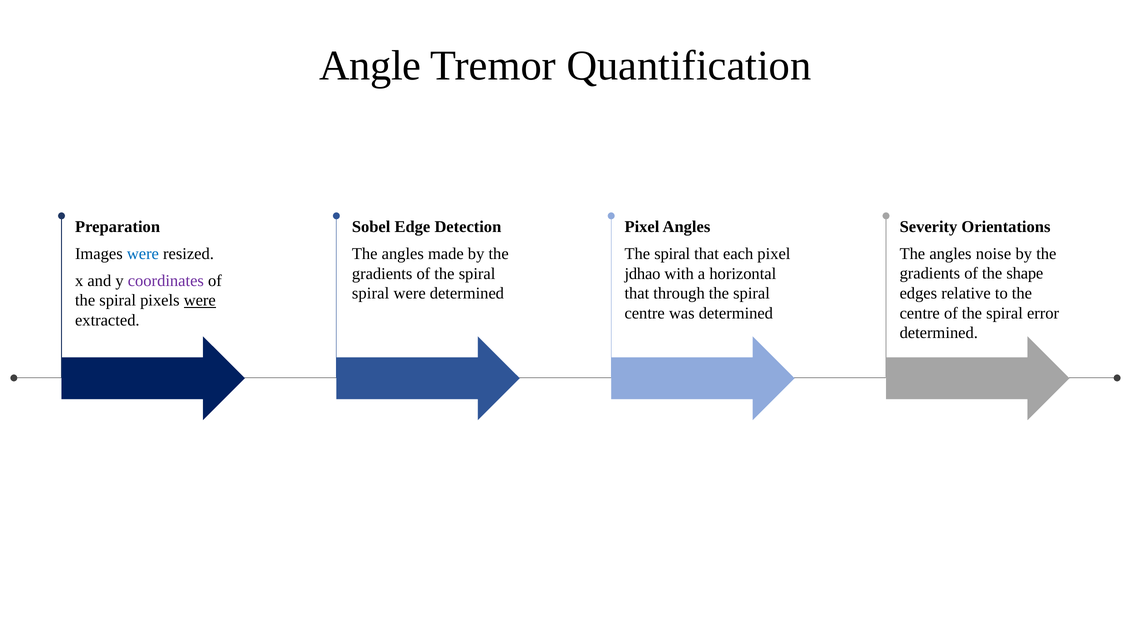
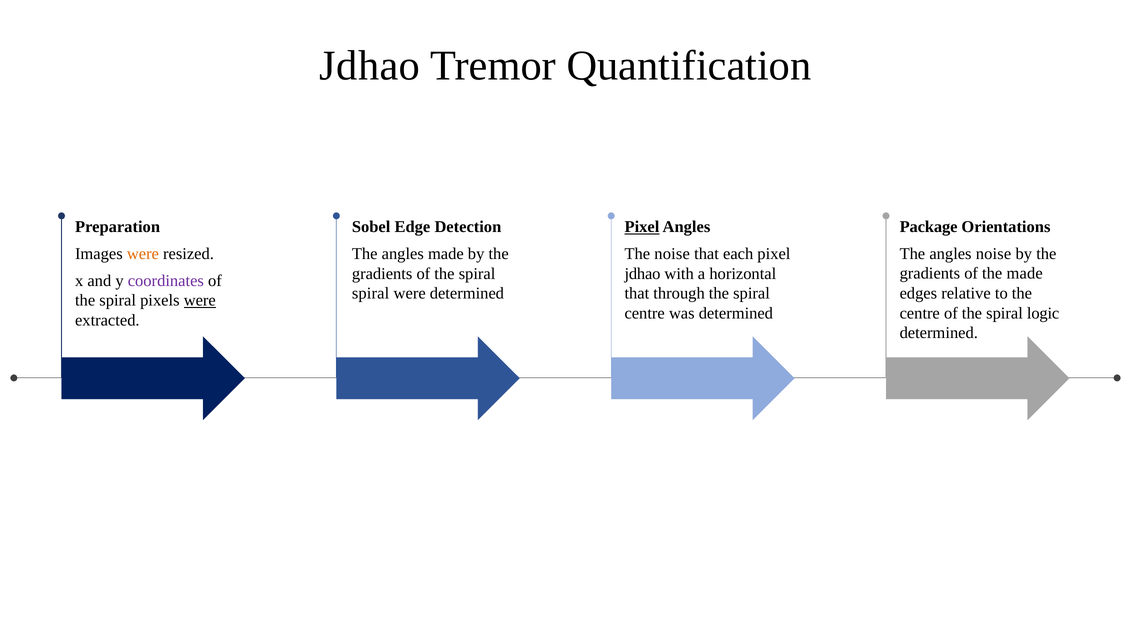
Angle at (370, 66): Angle -> Jdhao
Pixel at (642, 227) underline: none -> present
Severity: Severity -> Package
were at (143, 254) colour: blue -> orange
spiral at (672, 254): spiral -> noise
the shape: shape -> made
error: error -> logic
